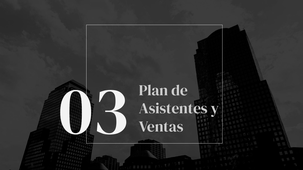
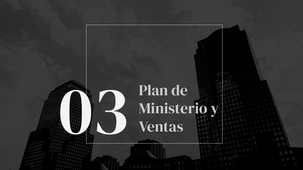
Asistentes: Asistentes -> Ministerio
